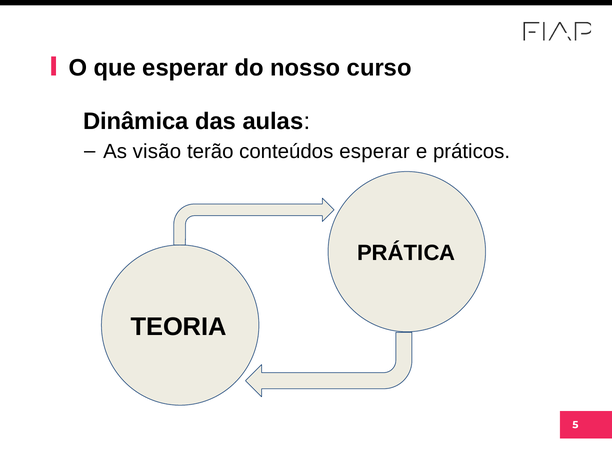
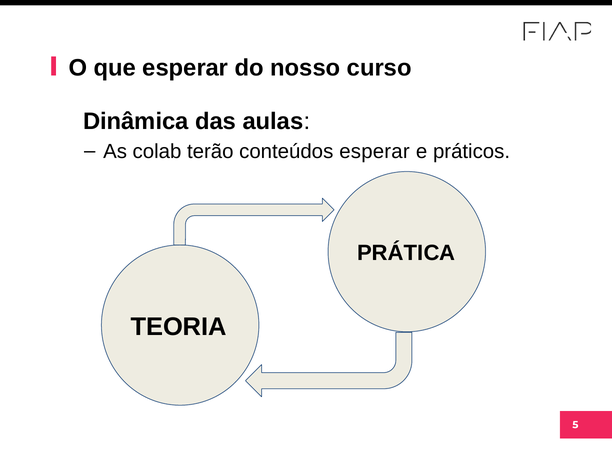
visão: visão -> colab
